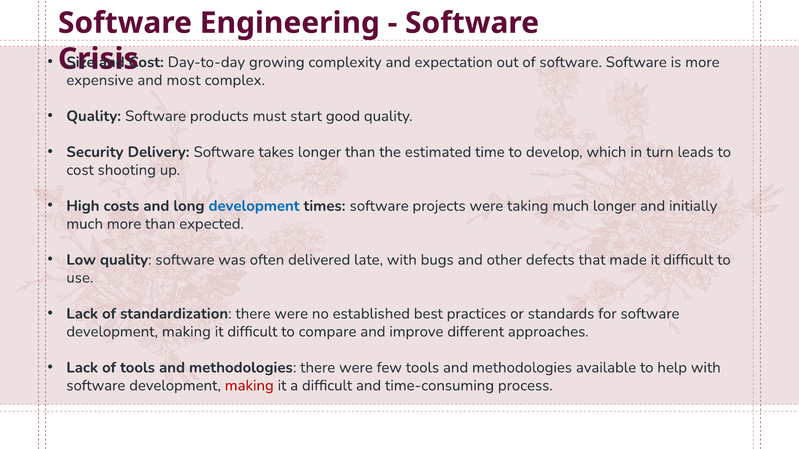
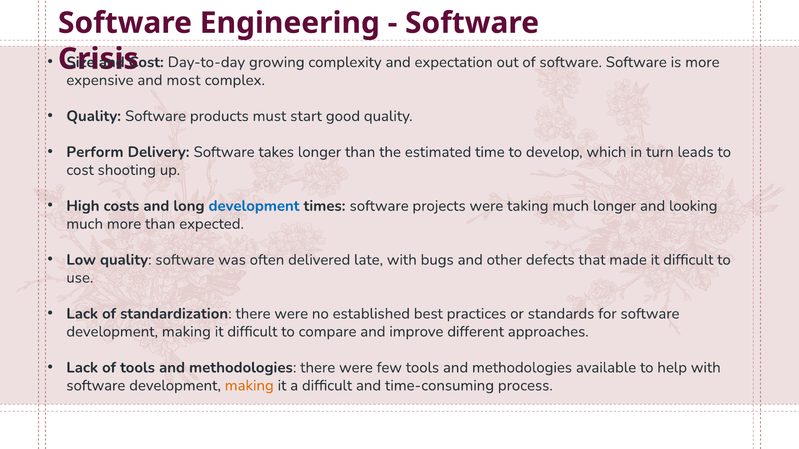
Security: Security -> Perform
initially: initially -> looking
making at (249, 386) colour: red -> orange
